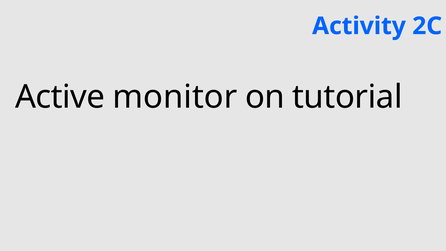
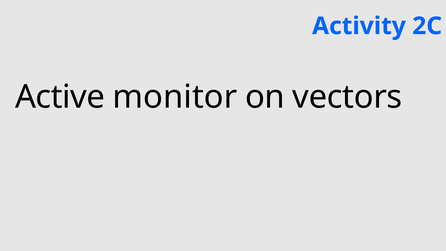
tutorial: tutorial -> vectors
